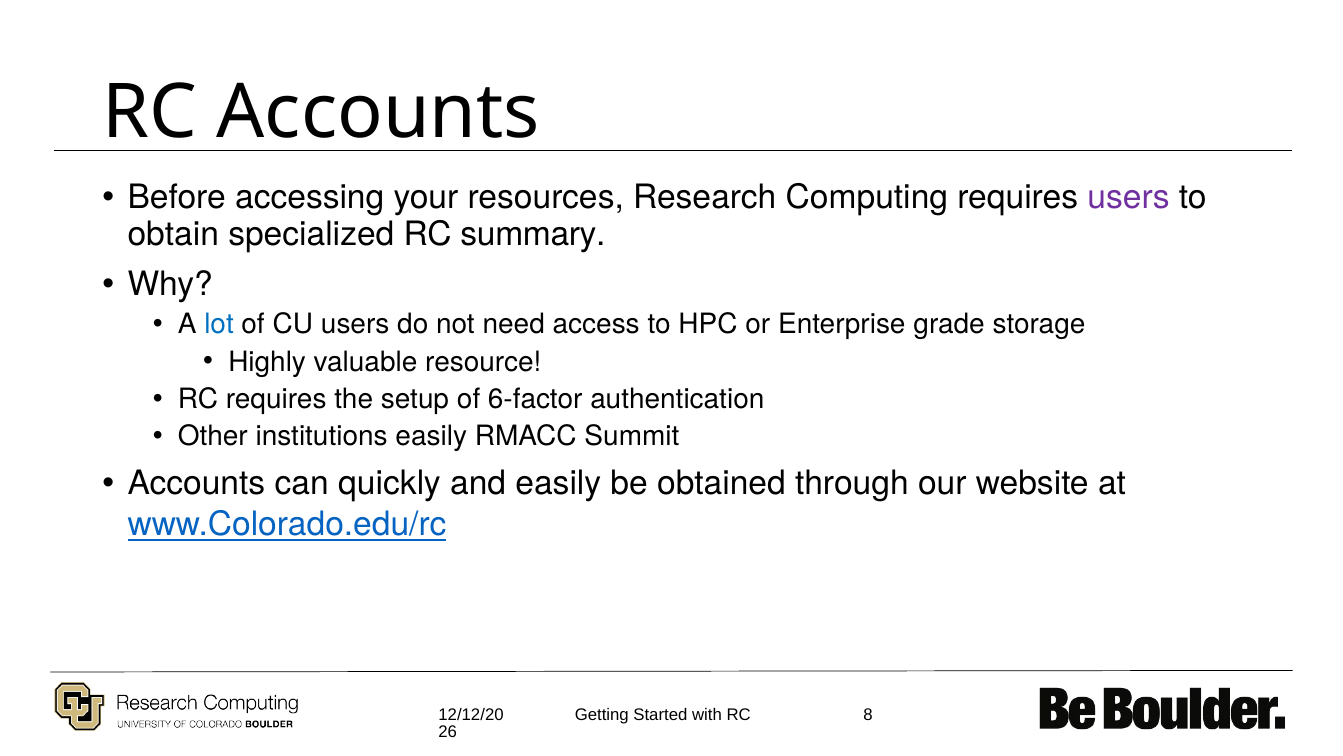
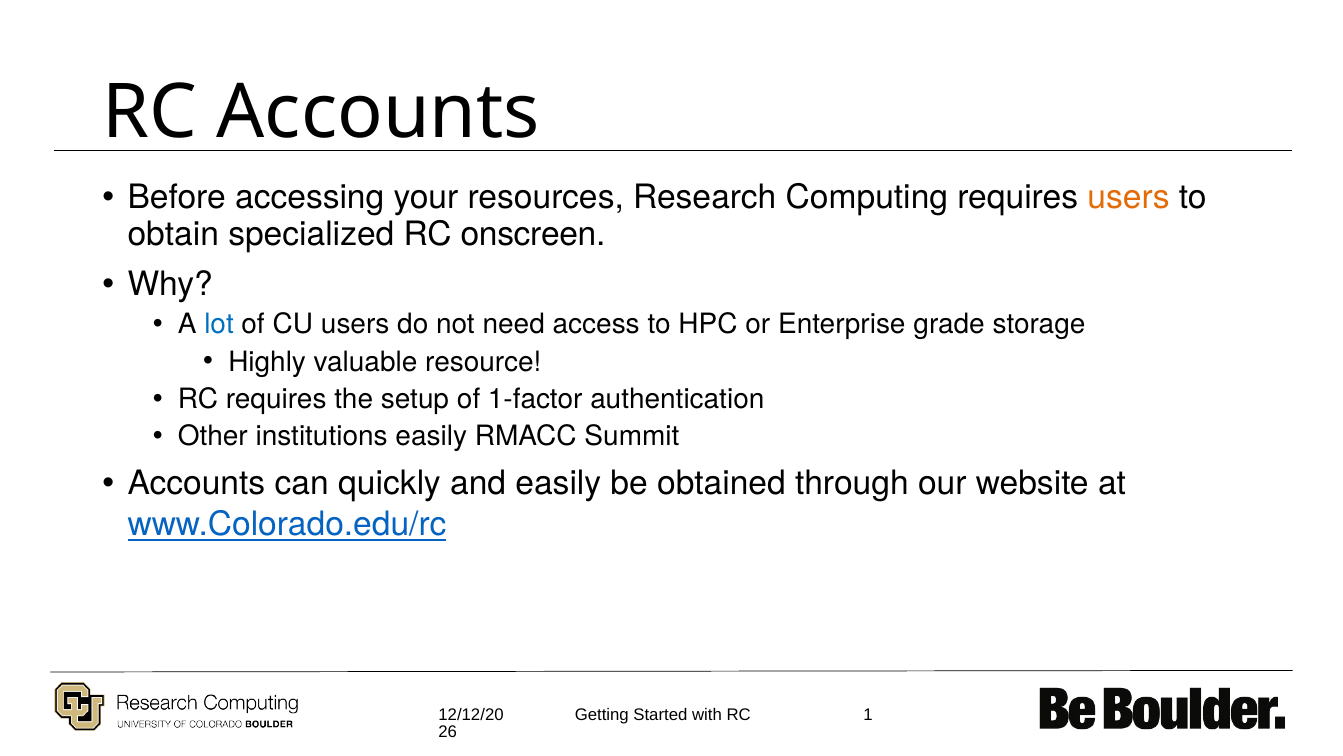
users at (1129, 198) colour: purple -> orange
summary: summary -> onscreen
6-factor: 6-factor -> 1-factor
8: 8 -> 1
